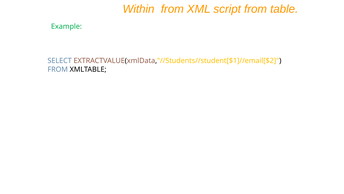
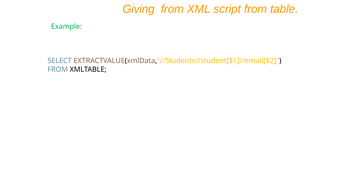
Within: Within -> Giving
